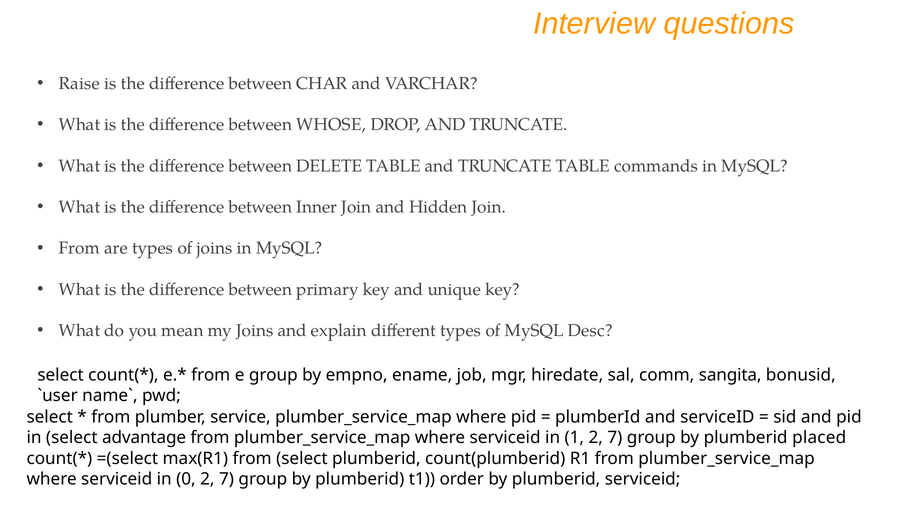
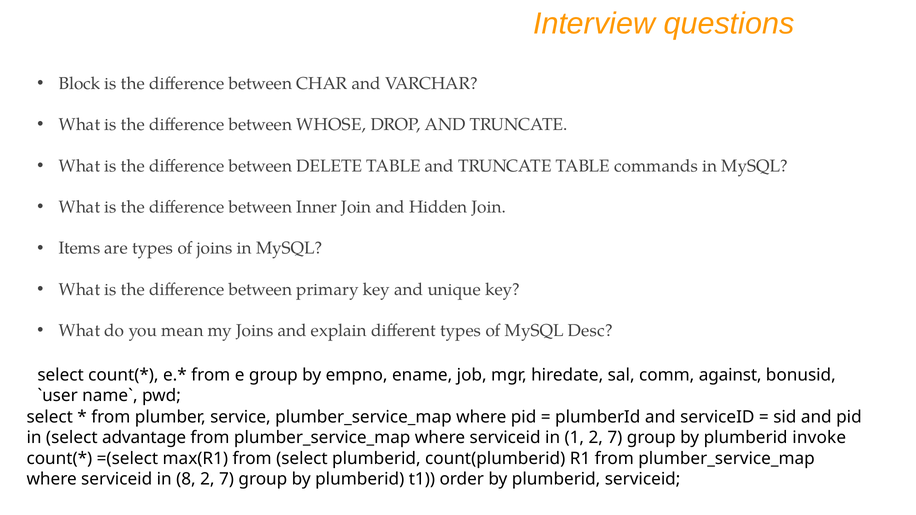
Raise: Raise -> Block
From at (79, 248): From -> Items
sangita: sangita -> against
placed: placed -> invoke
0: 0 -> 8
